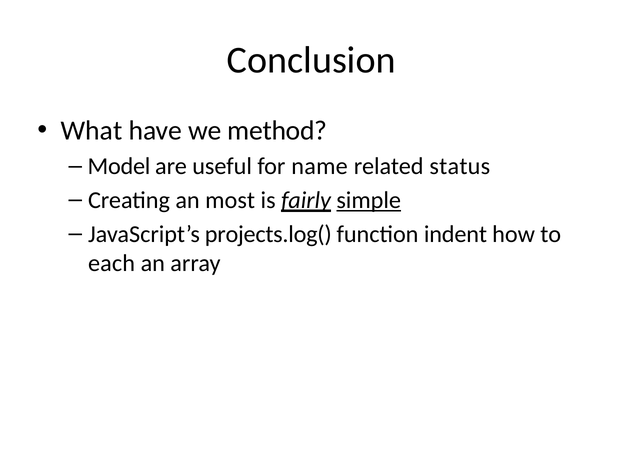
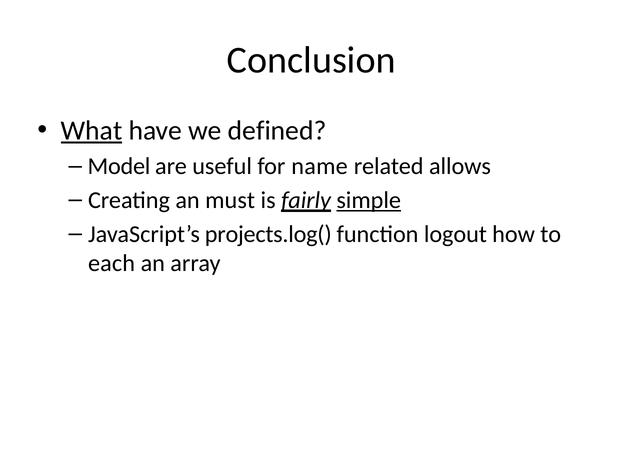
What underline: none -> present
method: method -> defined
status: status -> allows
most: most -> must
indent: indent -> logout
